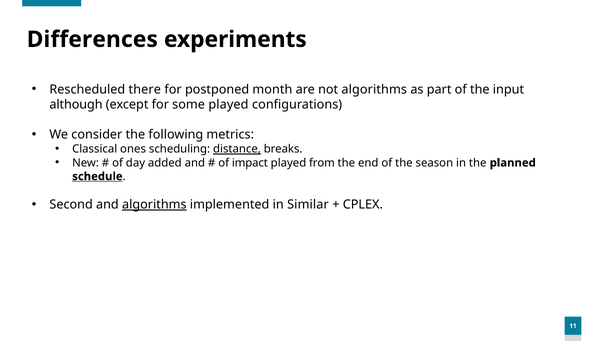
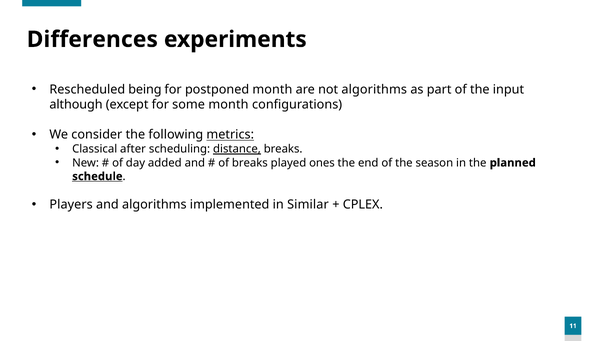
there: there -> being
some played: played -> month
metrics underline: none -> present
ones: ones -> after
of impact: impact -> breaks
from: from -> ones
Second: Second -> Players
algorithms at (154, 204) underline: present -> none
